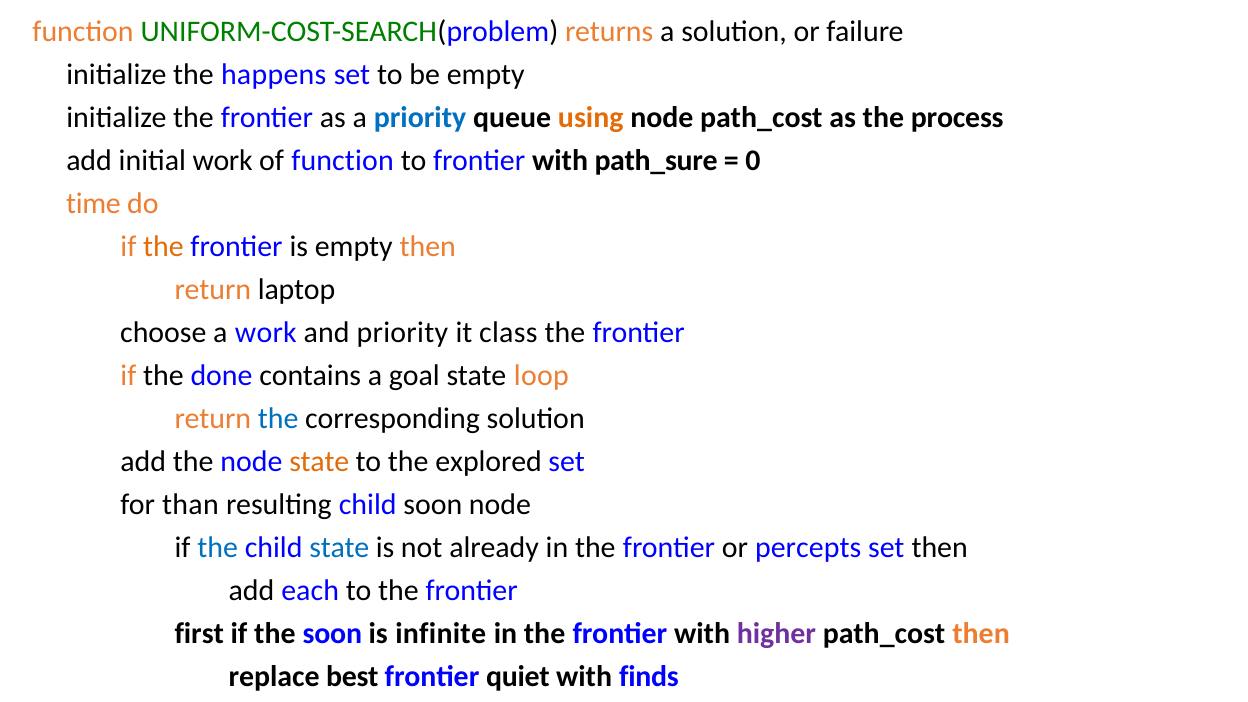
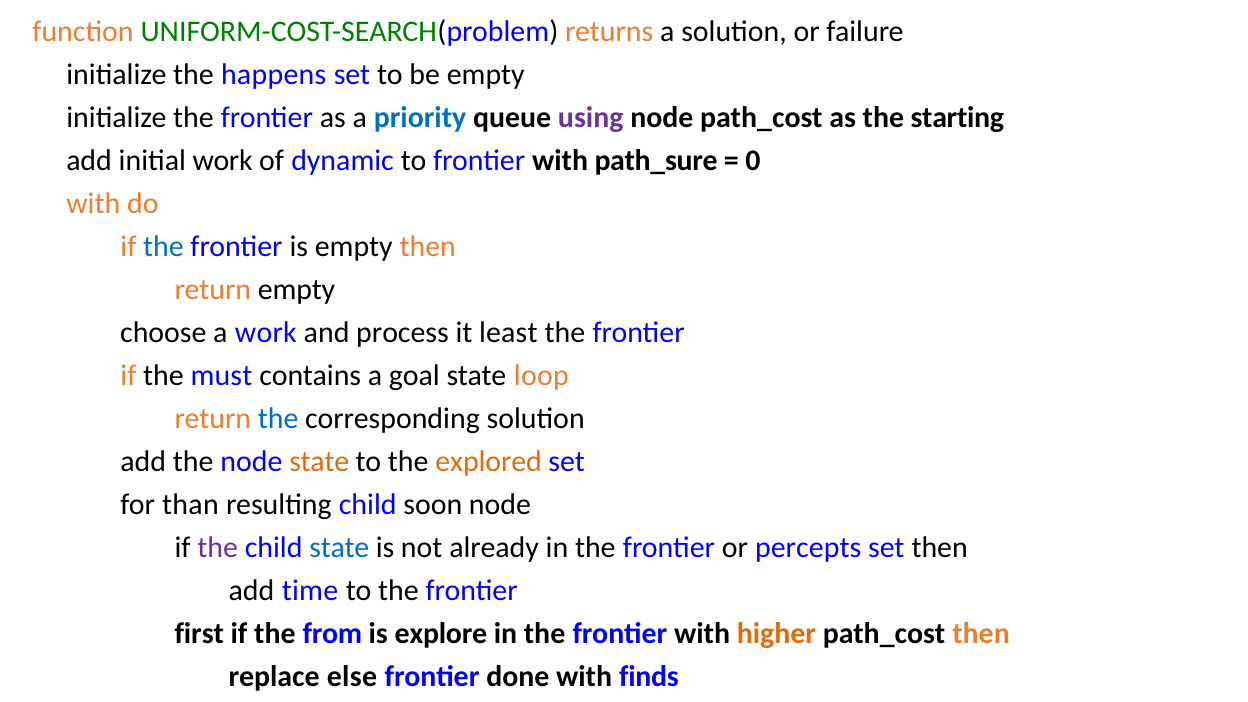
using colour: orange -> purple
process: process -> starting
of function: function -> dynamic
time at (93, 204): time -> with
the at (163, 247) colour: orange -> blue
return laptop: laptop -> empty
and priority: priority -> process
class: class -> least
done: done -> must
explored colour: black -> orange
the at (218, 548) colour: blue -> purple
each: each -> time
the soon: soon -> from
infinite: infinite -> explore
higher colour: purple -> orange
best: best -> else
quiet: quiet -> done
